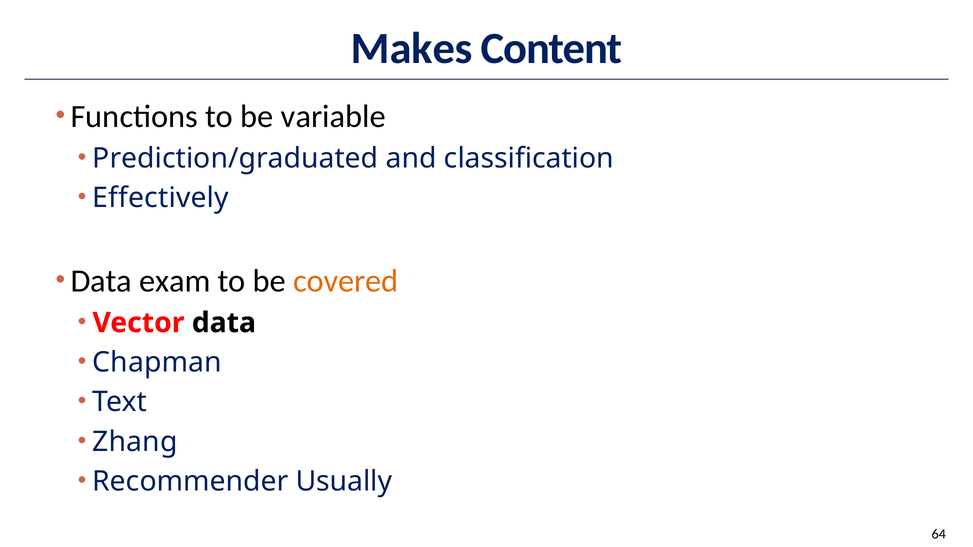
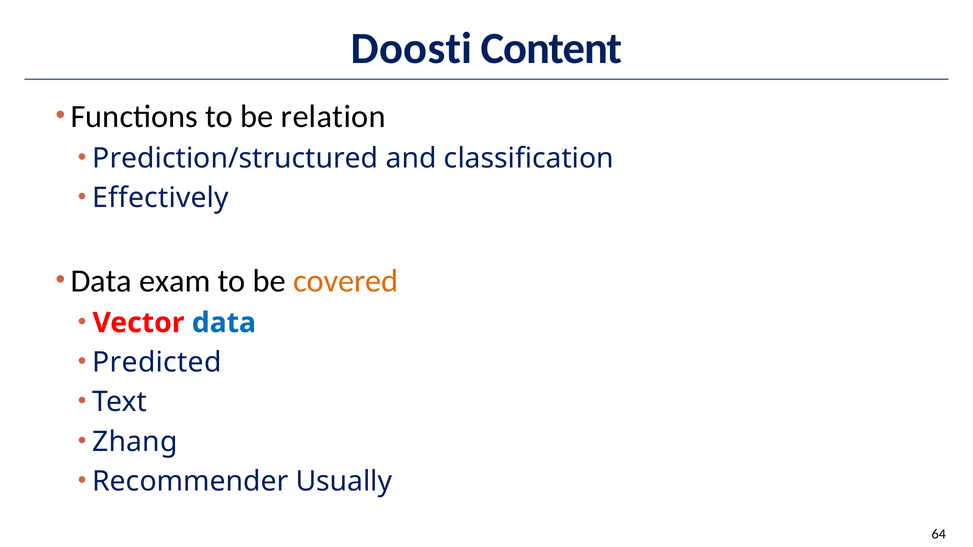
Makes: Makes -> Doosti
variable: variable -> relation
Prediction/graduated: Prediction/graduated -> Prediction/structured
data at (224, 323) colour: black -> blue
Chapman: Chapman -> Predicted
